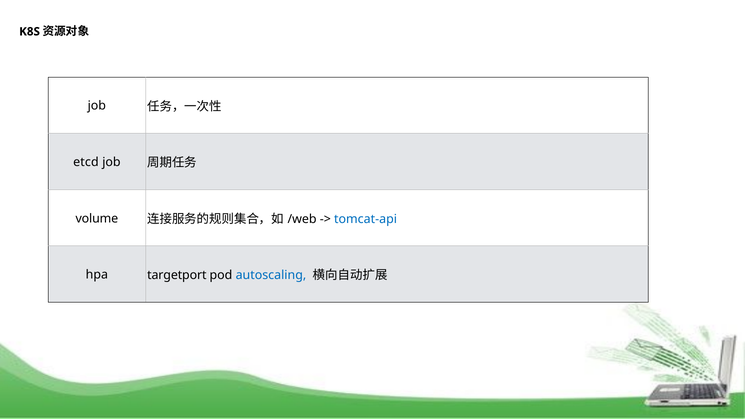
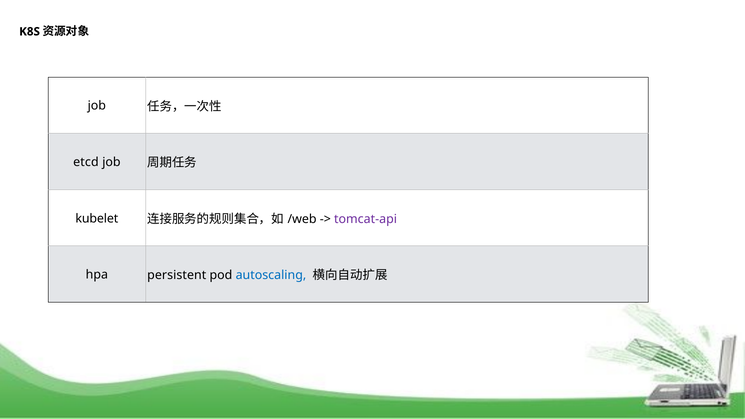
volume: volume -> kubelet
tomcat-api colour: blue -> purple
targetport: targetport -> persistent
